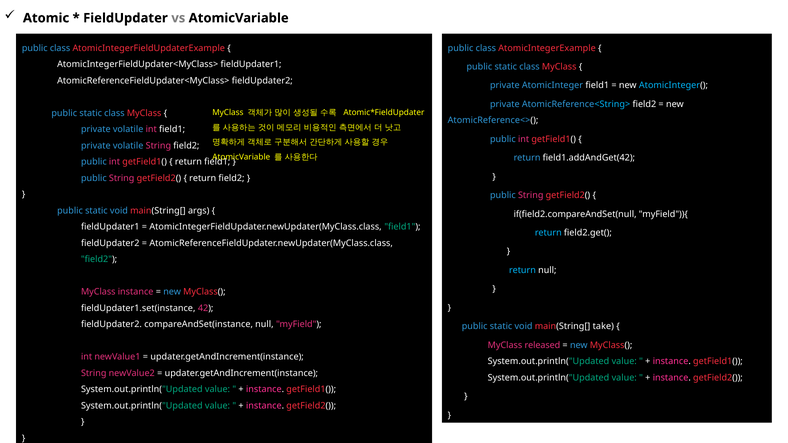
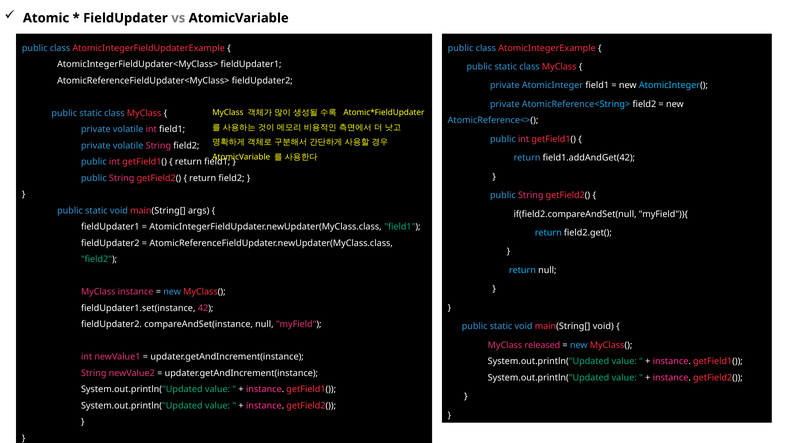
main(String[ take: take -> void
